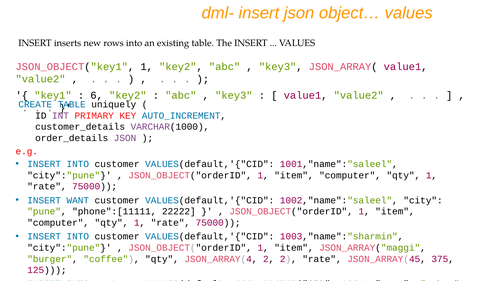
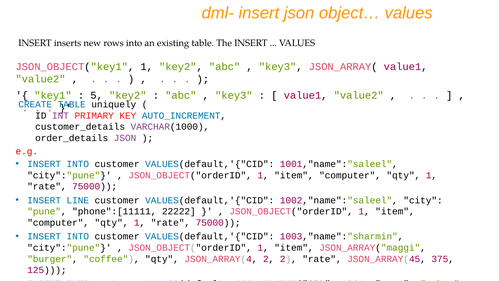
6: 6 -> 5
WANT: WANT -> LINE
